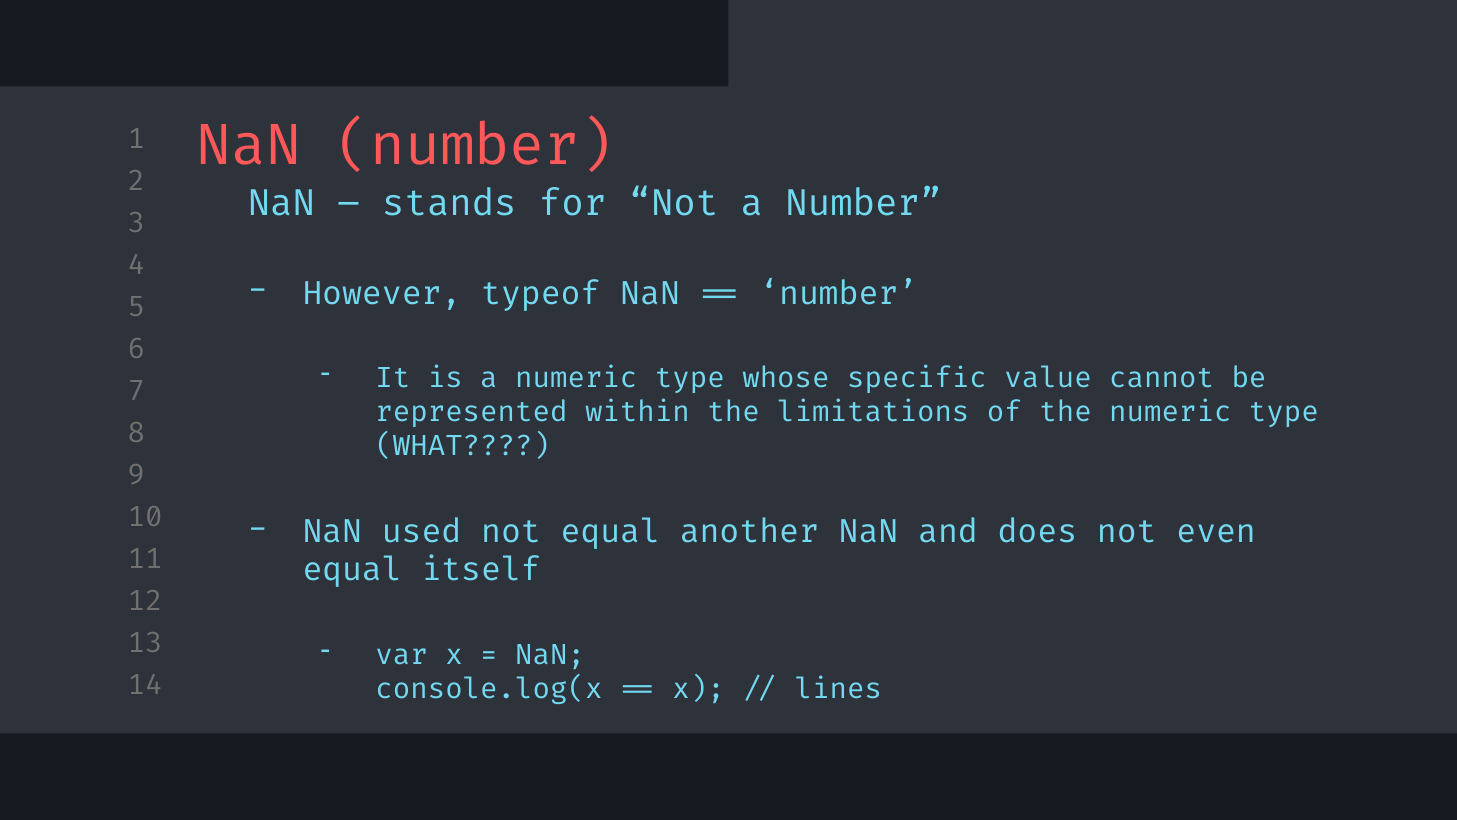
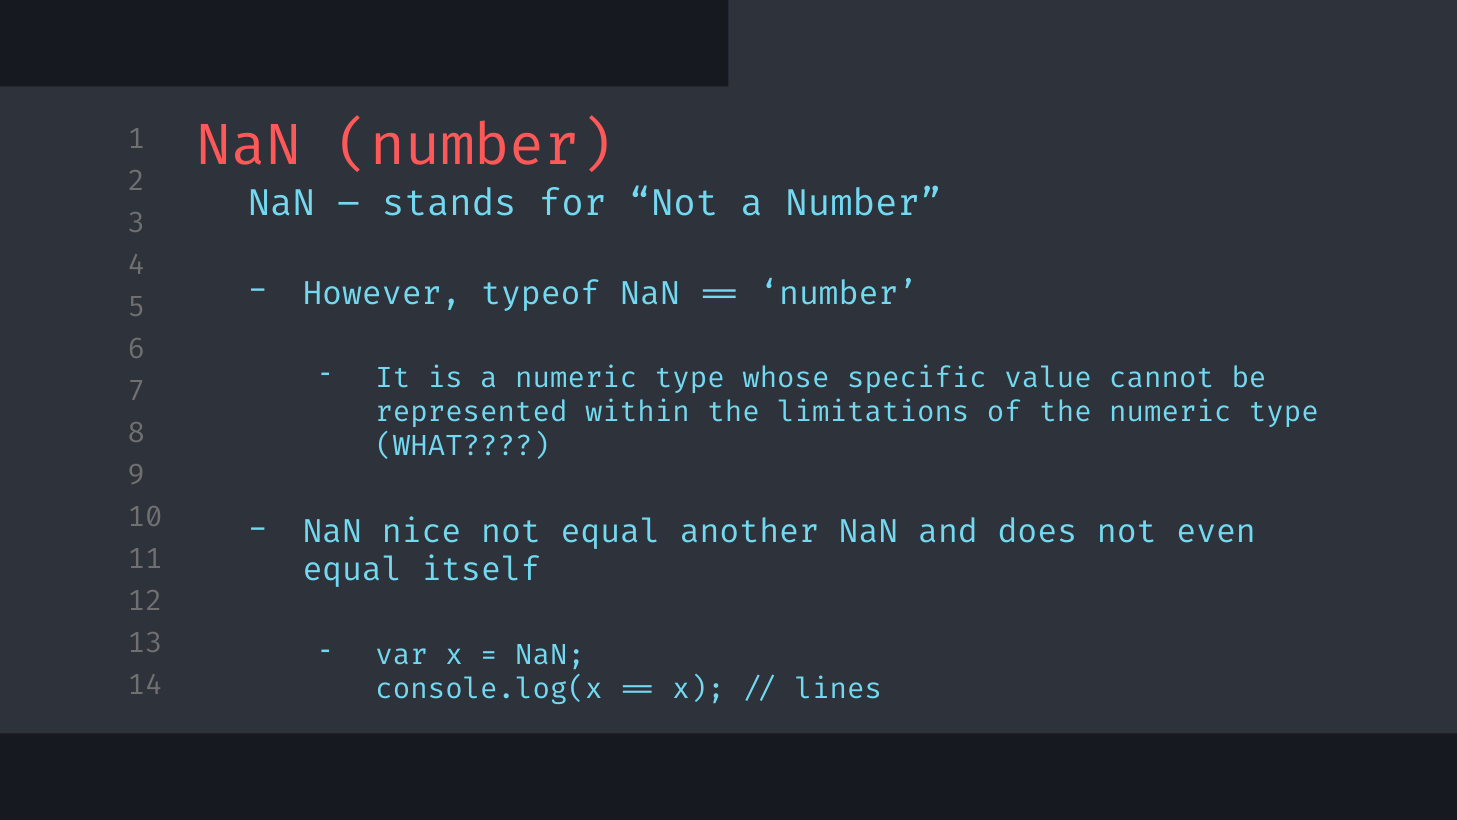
used: used -> nice
